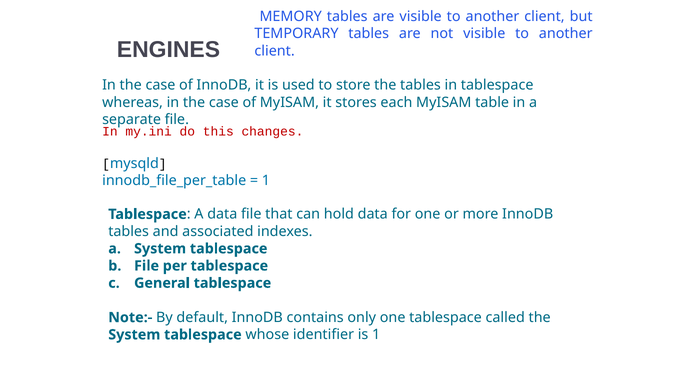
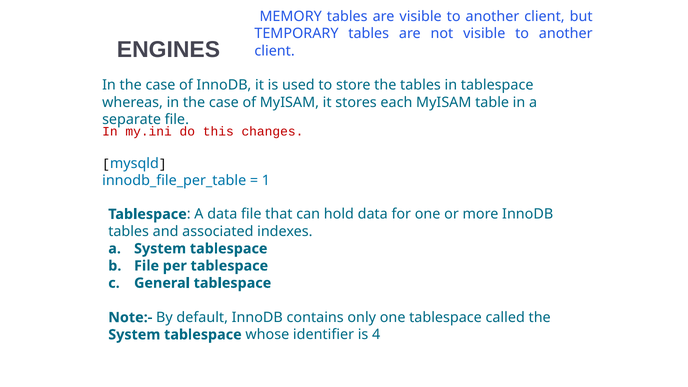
is 1: 1 -> 4
